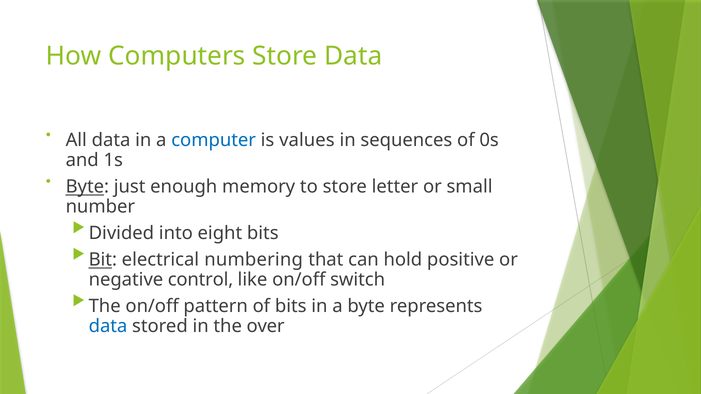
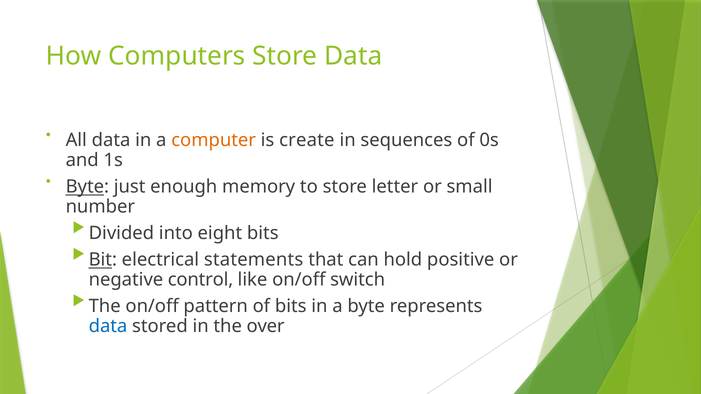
computer colour: blue -> orange
values: values -> create
numbering: numbering -> statements
